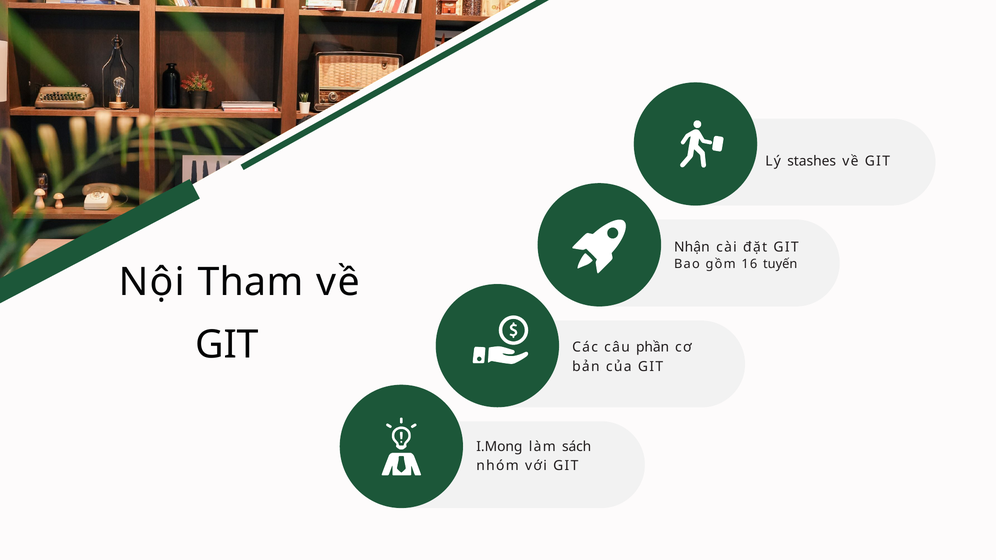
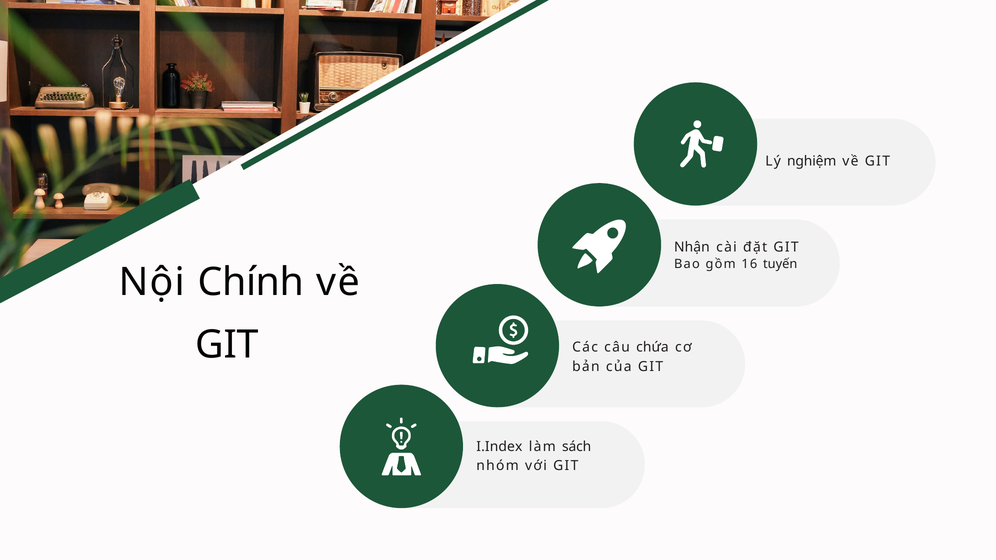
stashes: stashes -> nghiệm
Tham: Tham -> Chính
phần: phần -> chứa
I.Mong: I.Mong -> I.Index
